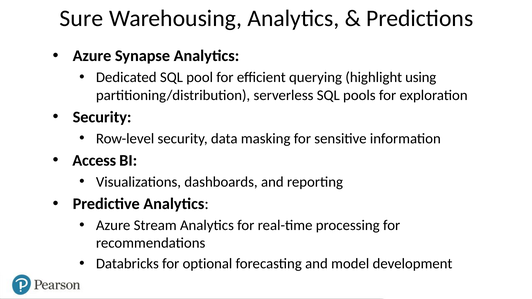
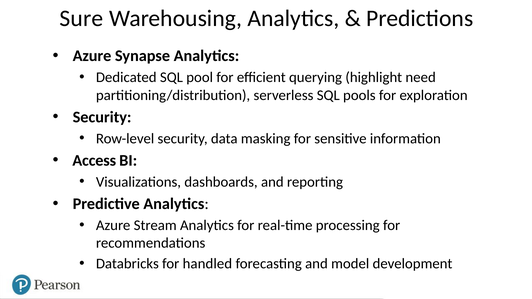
using: using -> need
optional: optional -> handled
